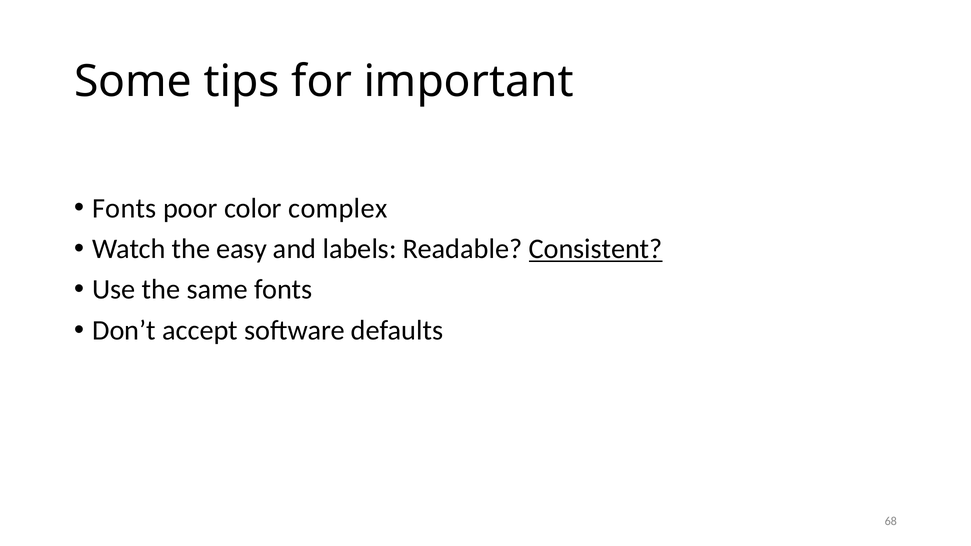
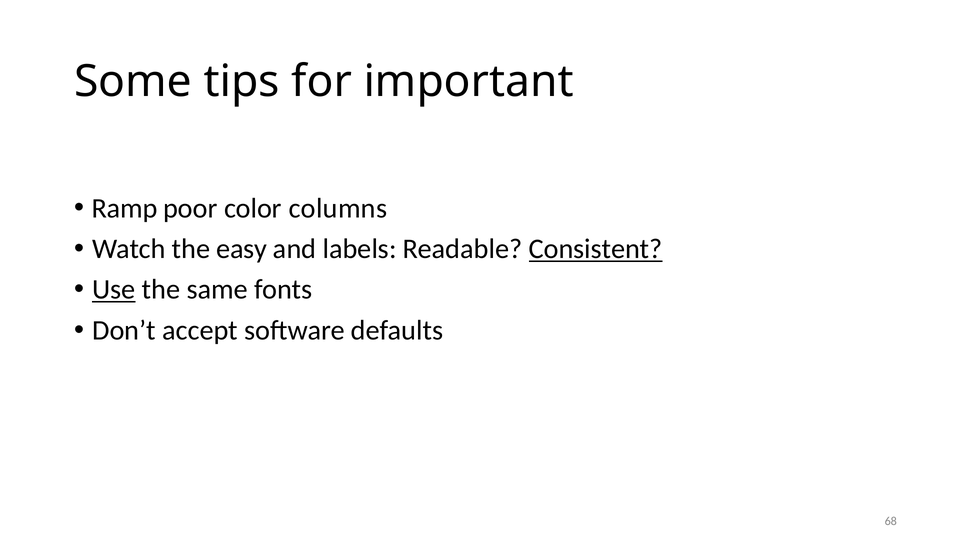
Fonts at (124, 208): Fonts -> Ramp
complex: complex -> columns
Use underline: none -> present
